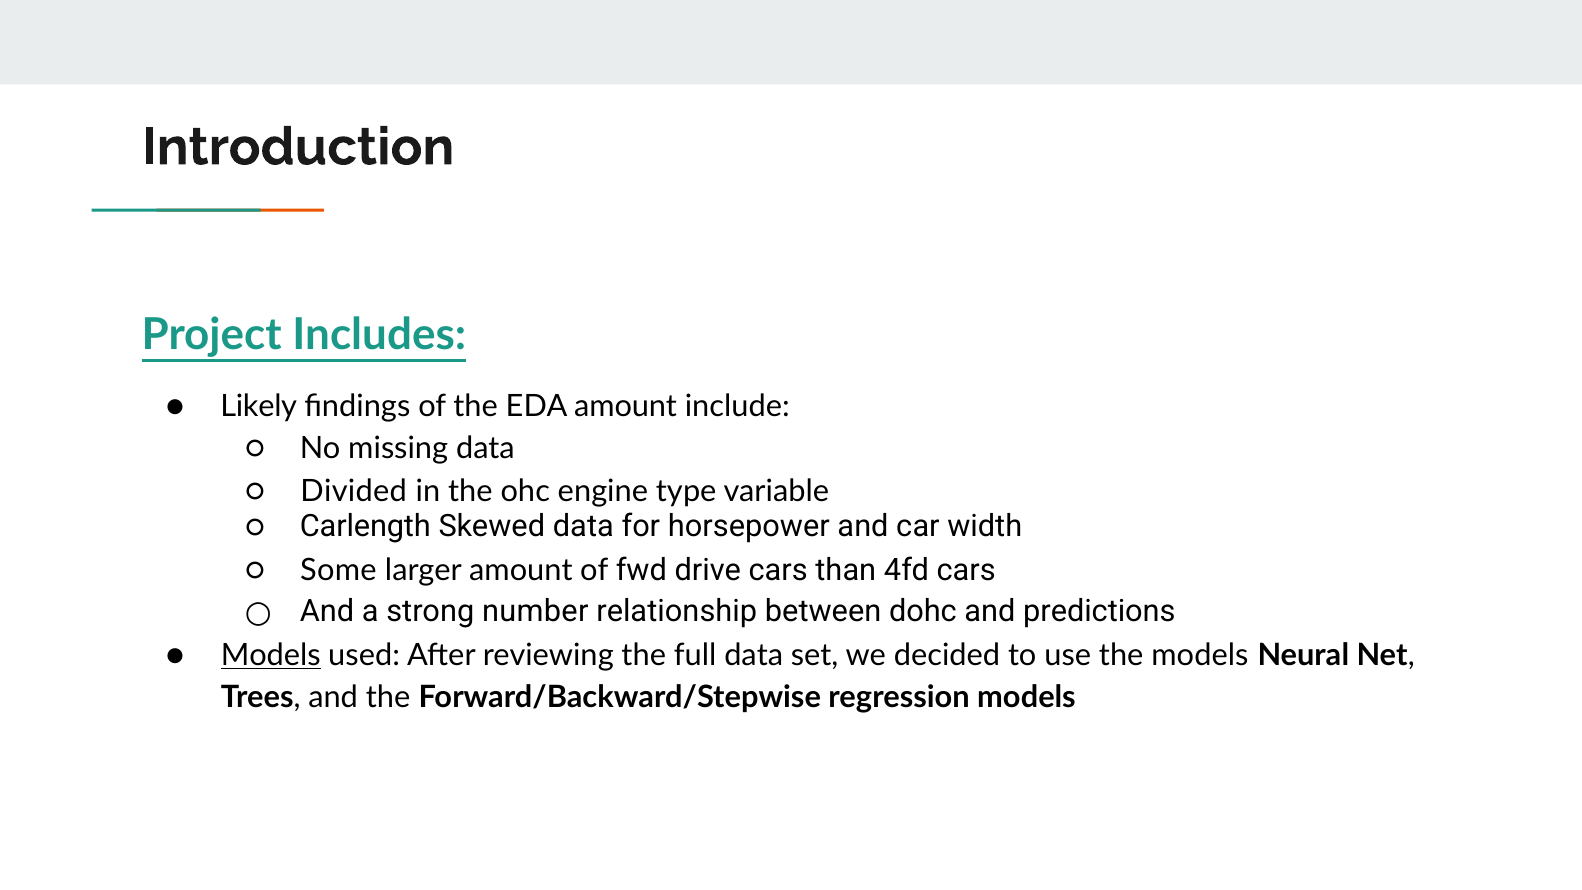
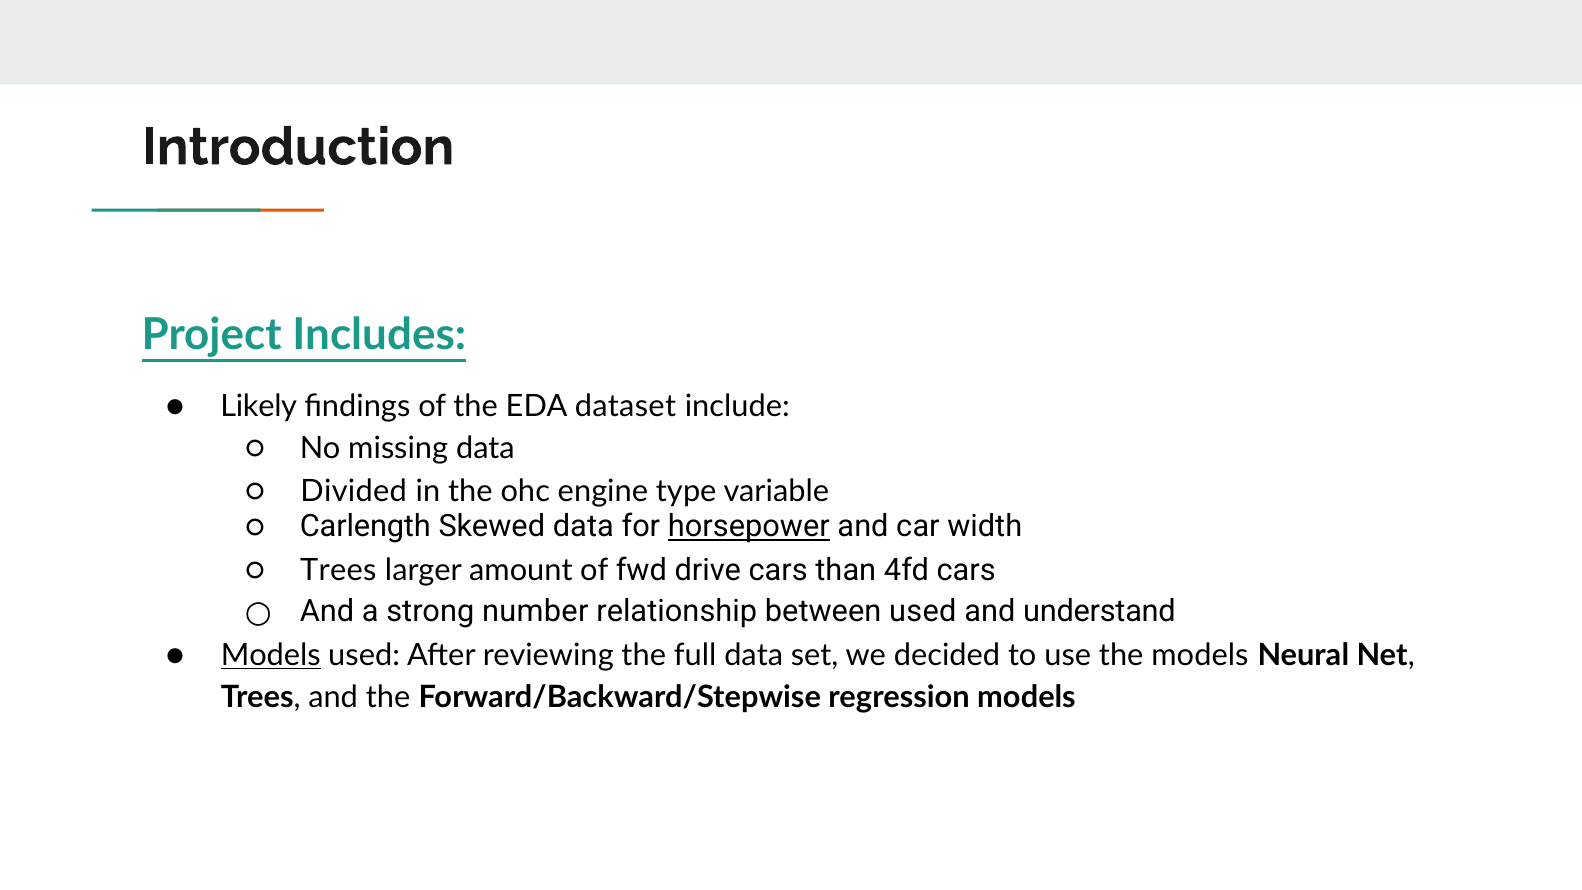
EDA amount: amount -> dataset
horsepower underline: none -> present
Some at (338, 570): Some -> Trees
between dohc: dohc -> used
predictions: predictions -> understand
